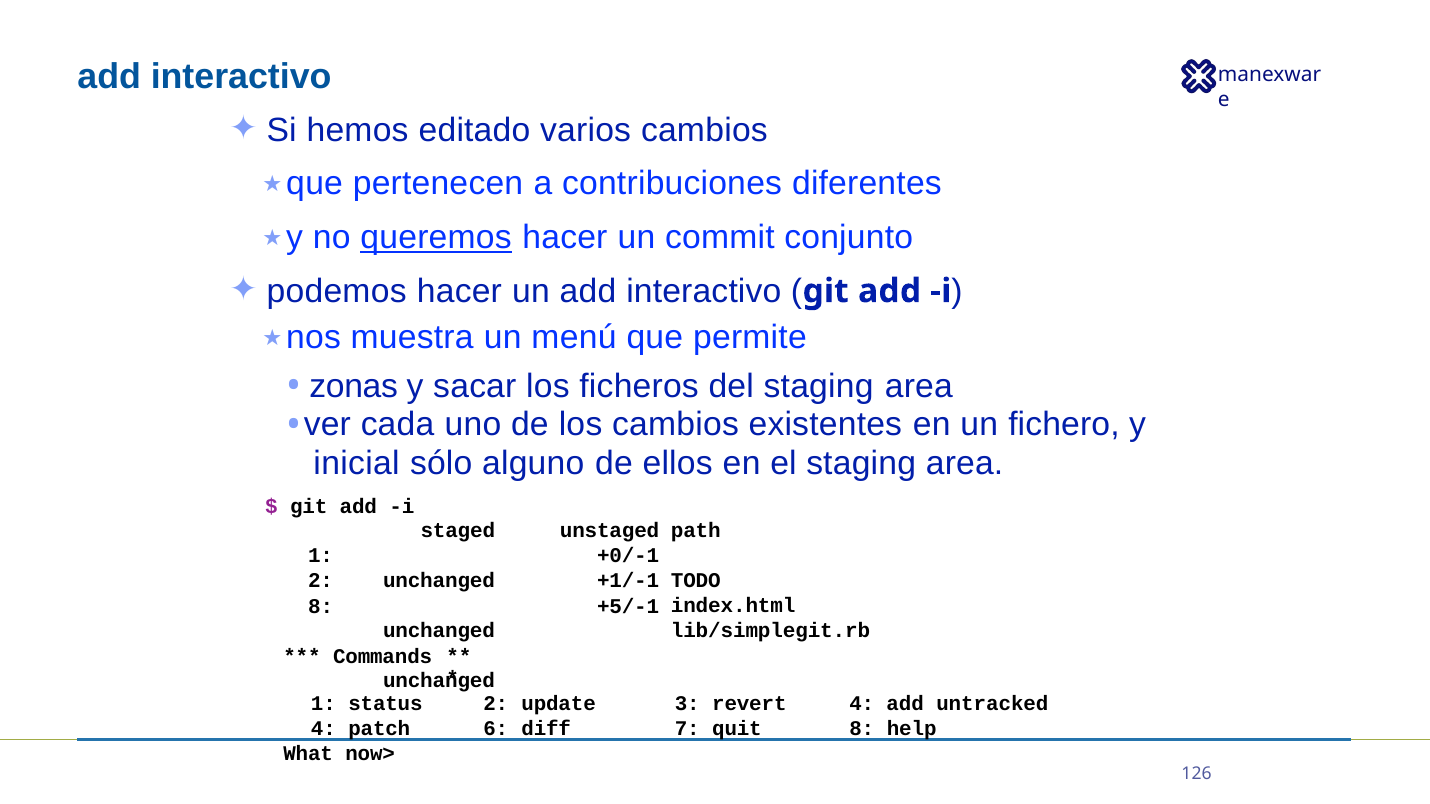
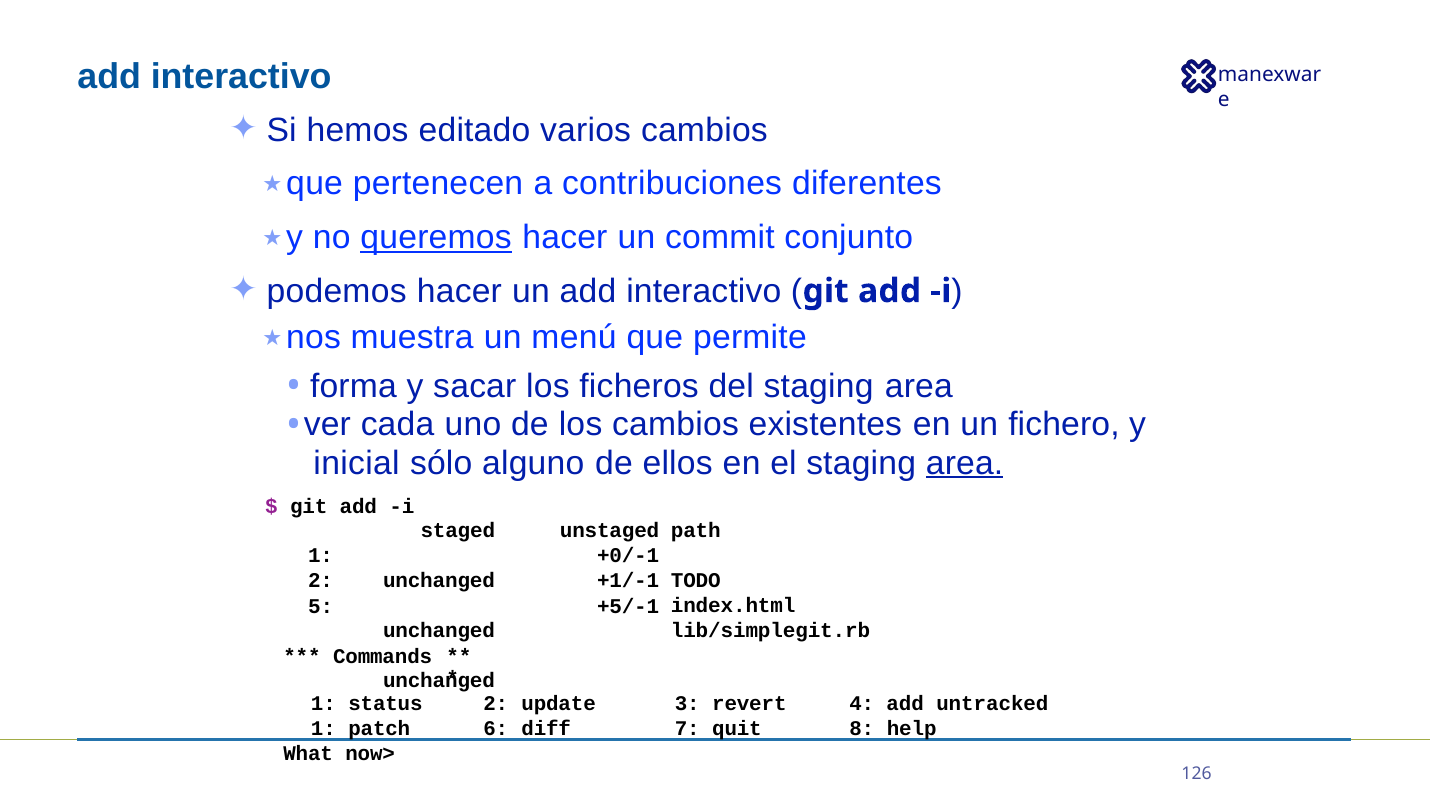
zonas: zonas -> forma
area at (965, 463) underline: none -> present
8 at (321, 607): 8 -> 5
4 at (323, 729): 4 -> 1
